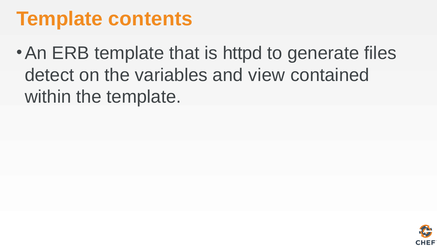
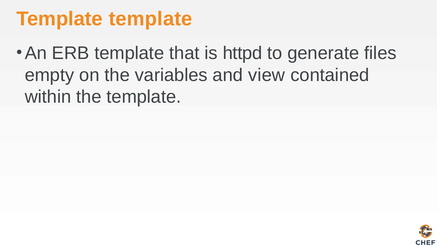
Template contents: contents -> template
detect: detect -> empty
